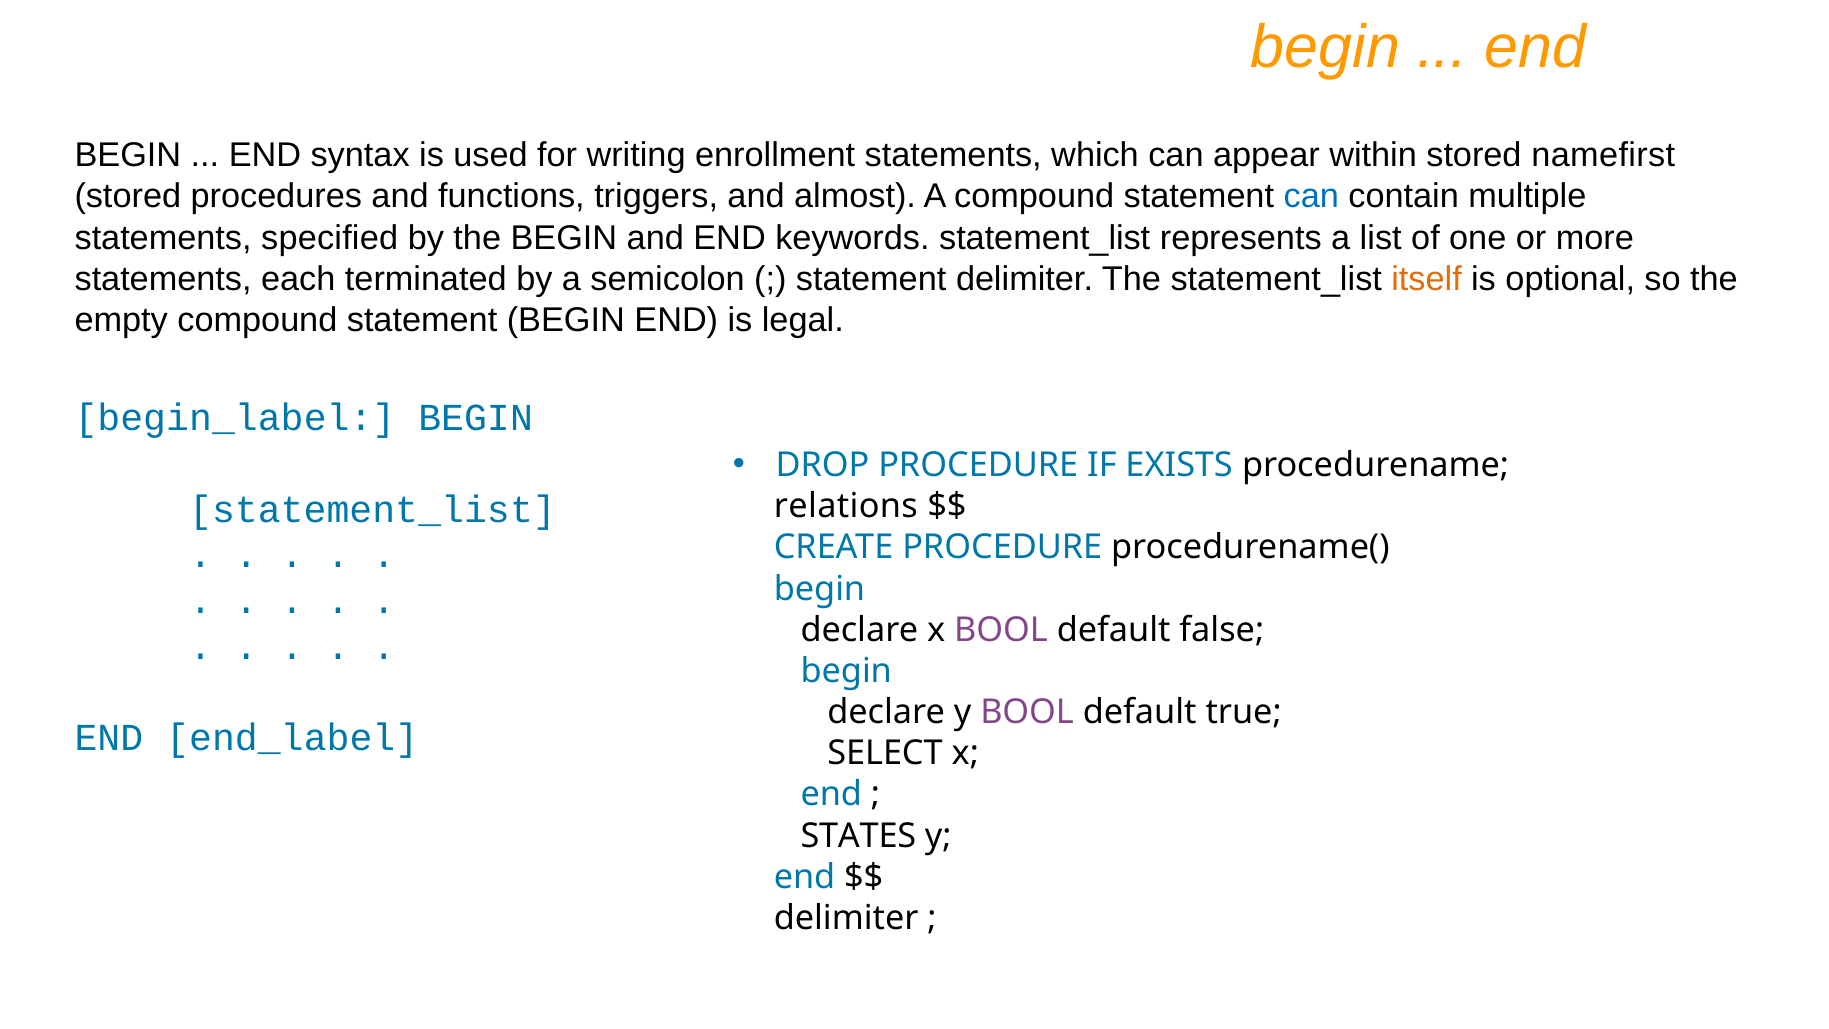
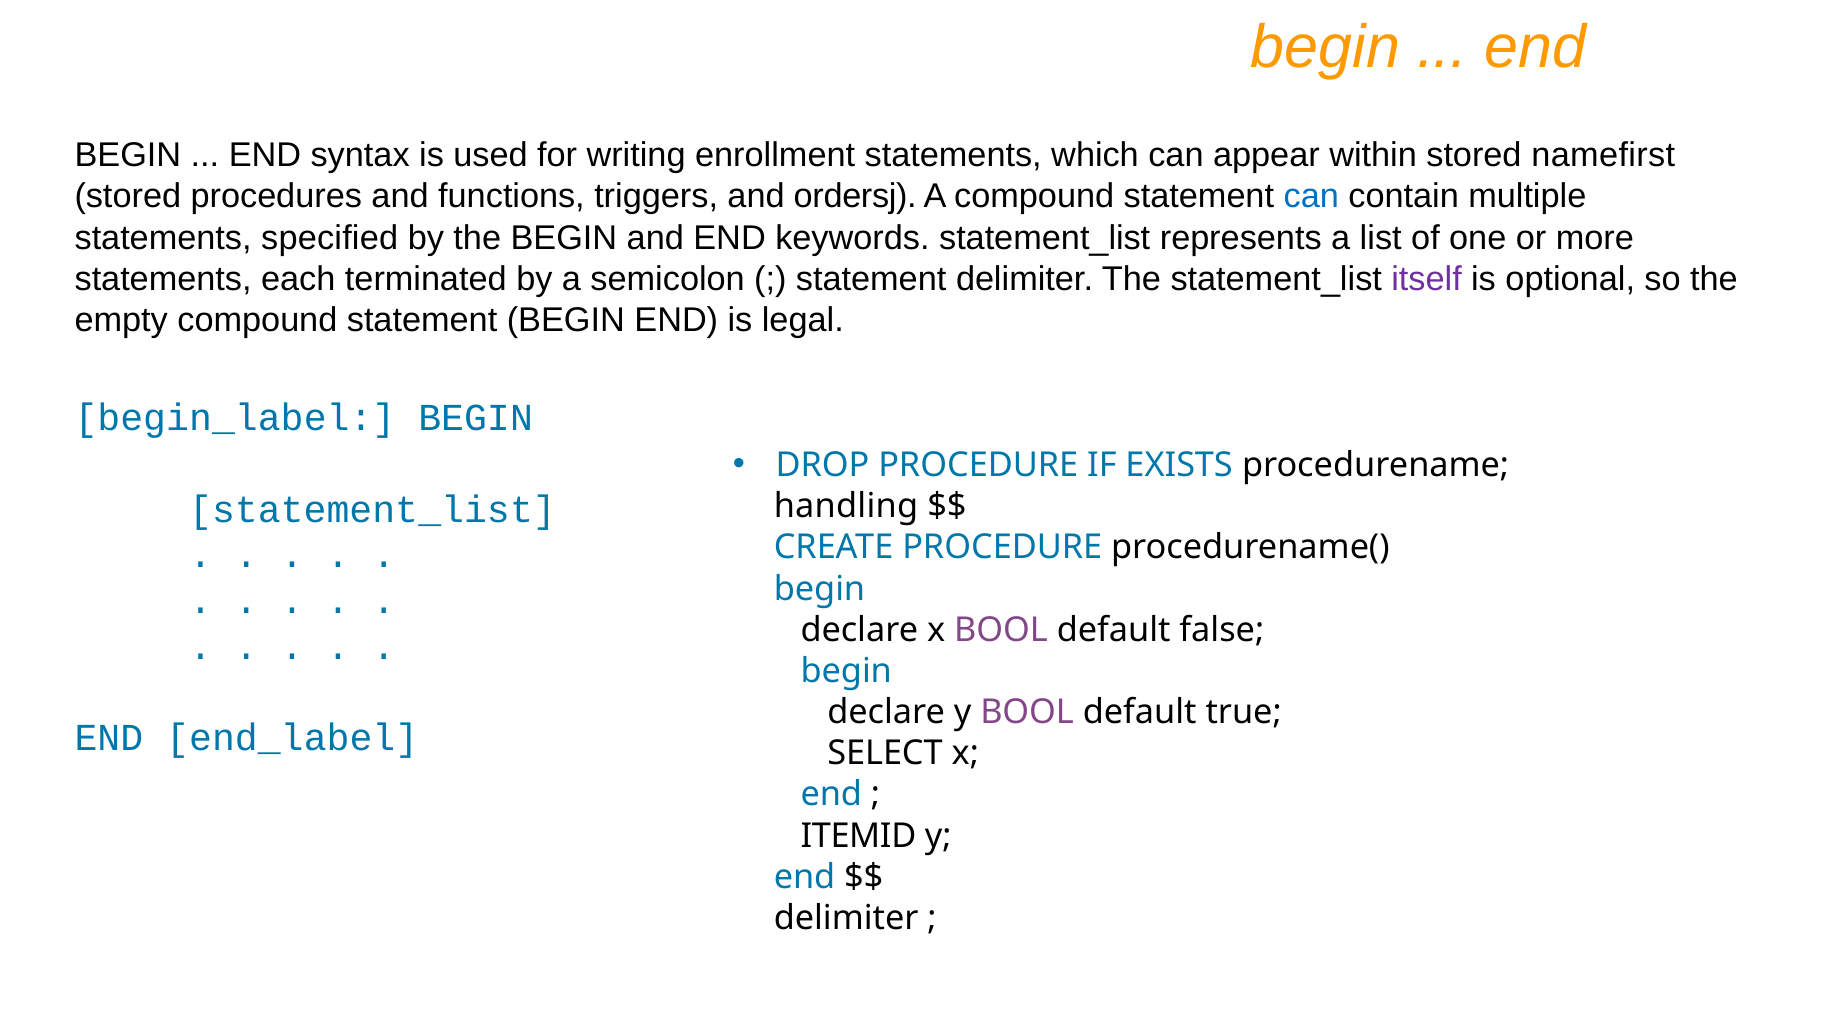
almost: almost -> ordersj
itself colour: orange -> purple
relations: relations -> handling
STATES: STATES -> ITEMID
